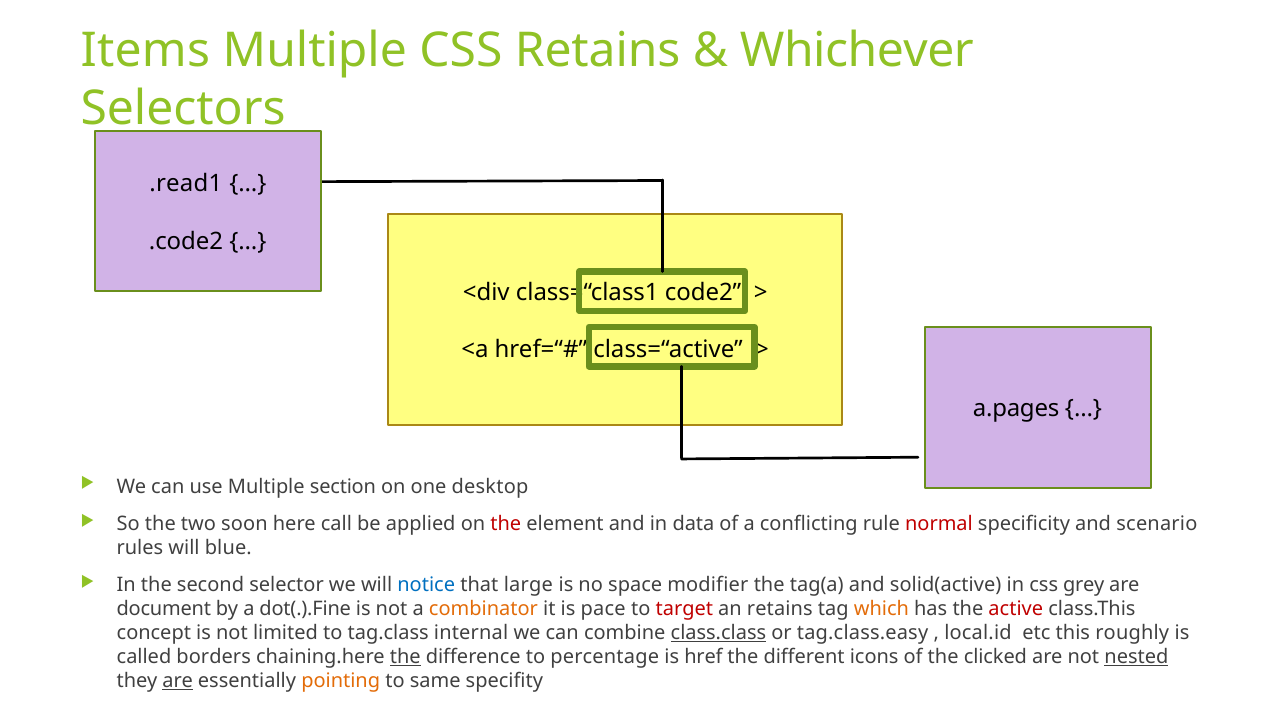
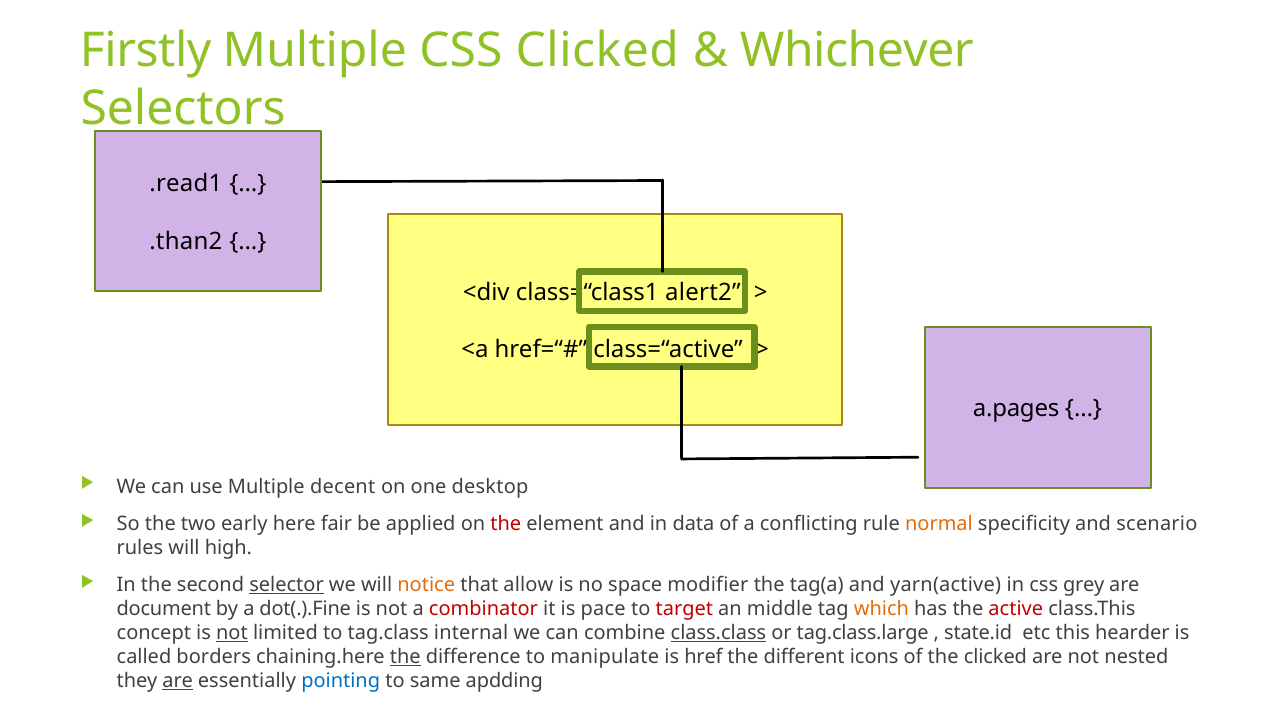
Items: Items -> Firstly
CSS Retains: Retains -> Clicked
.code2: .code2 -> .than2
code2: code2 -> alert2
section: section -> decent
soon: soon -> early
call: call -> fair
normal colour: red -> orange
blue: blue -> high
selector underline: none -> present
notice colour: blue -> orange
large: large -> allow
solid(active: solid(active -> yarn(active
combinator colour: orange -> red
an retains: retains -> middle
not at (232, 633) underline: none -> present
tag.class.easy: tag.class.easy -> tag.class.large
local.id: local.id -> state.id
roughly: roughly -> hearder
percentage: percentage -> manipulate
nested underline: present -> none
pointing colour: orange -> blue
specifity: specifity -> apdding
